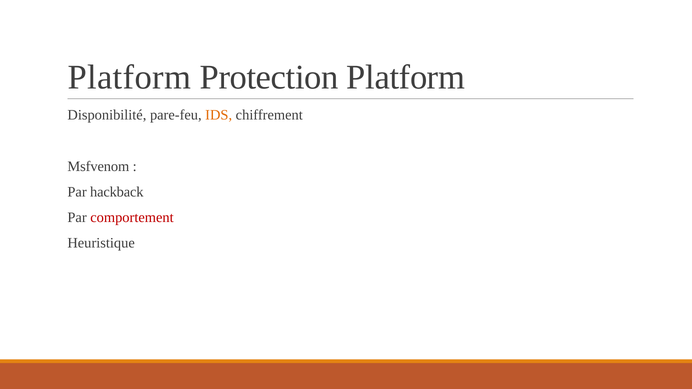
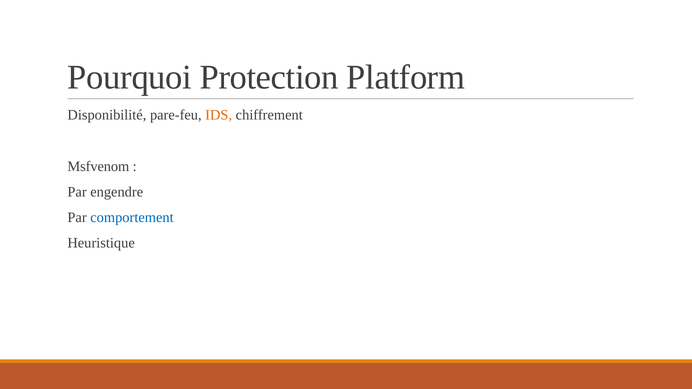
Platform at (129, 78): Platform -> Pourquoi
hackback: hackback -> engendre
comportement colour: red -> blue
